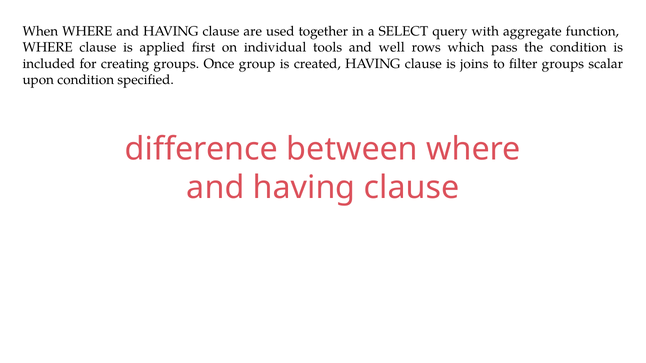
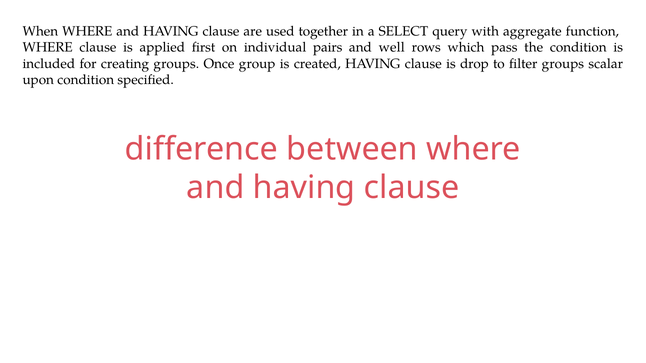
tools: tools -> pairs
joins: joins -> drop
